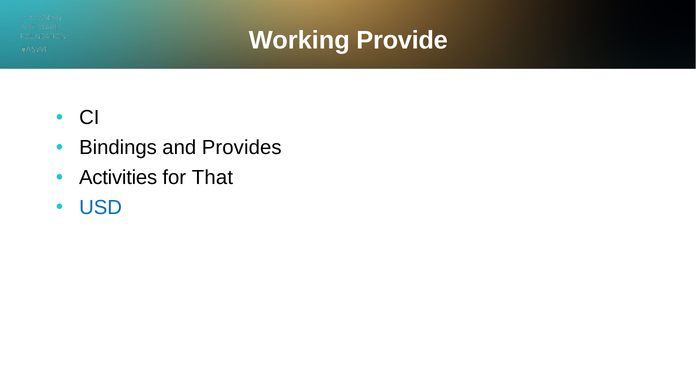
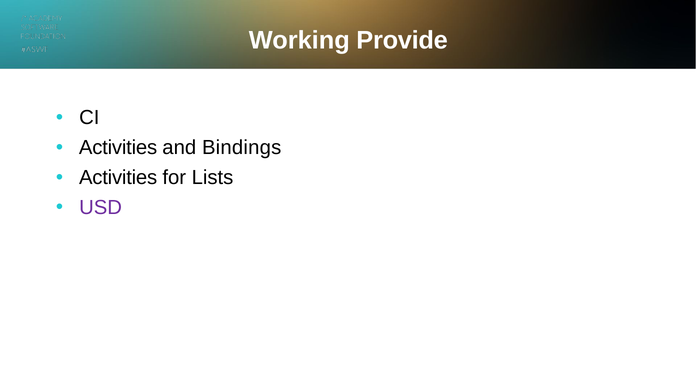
Bindings at (118, 147): Bindings -> Activities
Provides: Provides -> Bindings
That: That -> Lists
USD colour: blue -> purple
